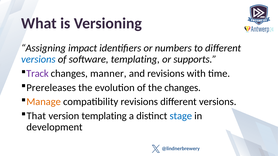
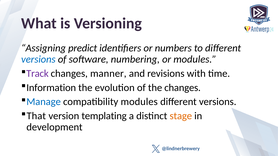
impact: impact -> predict
software templating: templating -> numbering
or supports: supports -> modules
Prereleases: Prereleases -> Information
Manage colour: orange -> blue
compatibility revisions: revisions -> modules
stage colour: blue -> orange
